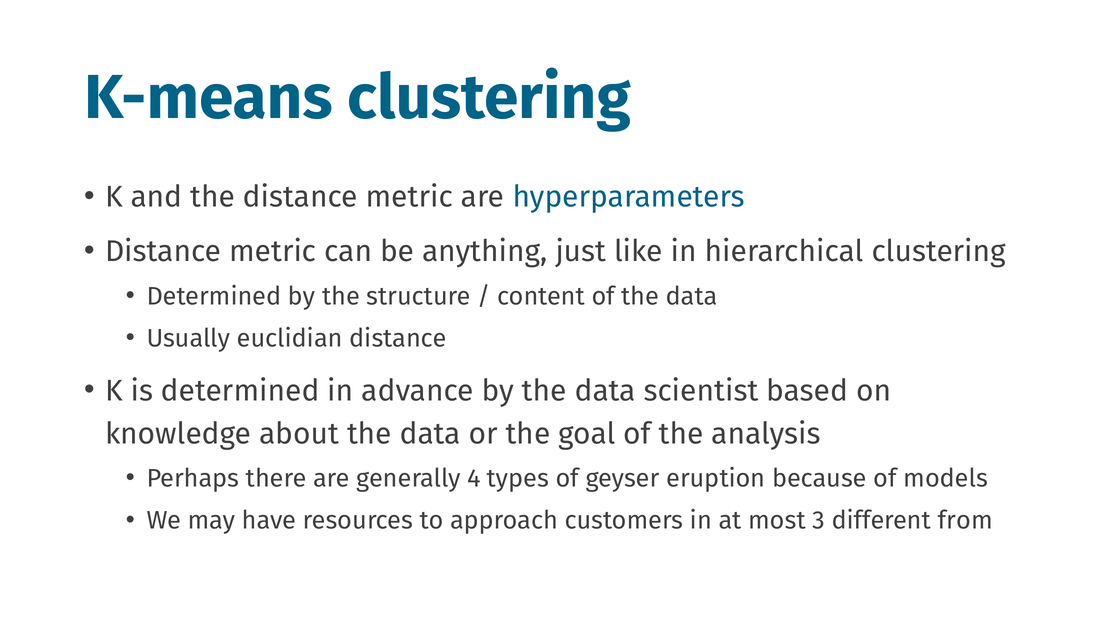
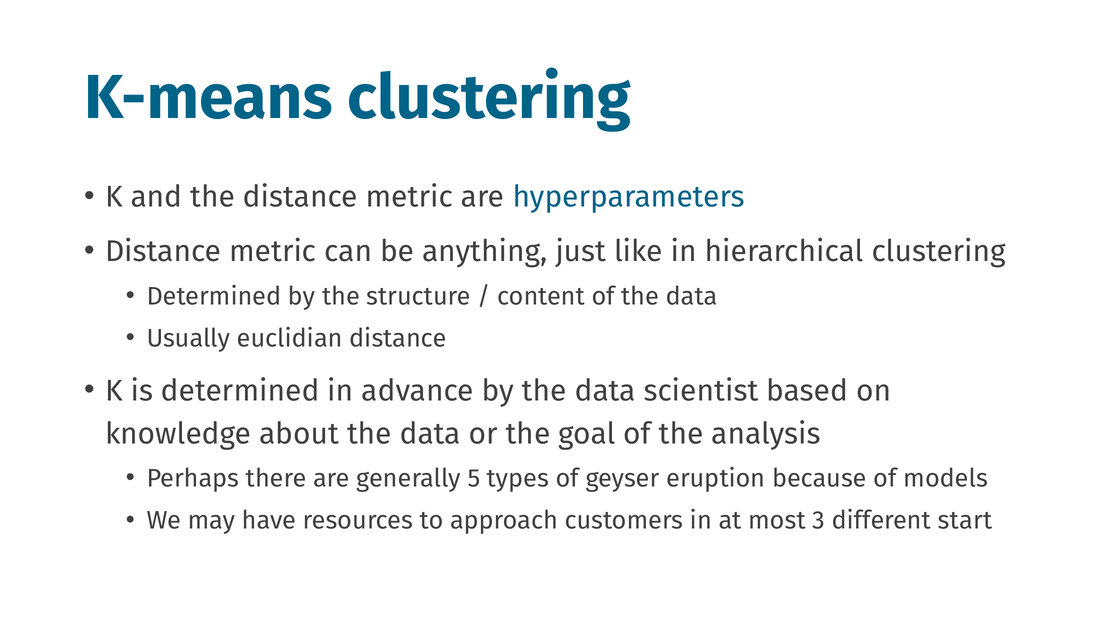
4: 4 -> 5
from: from -> start
